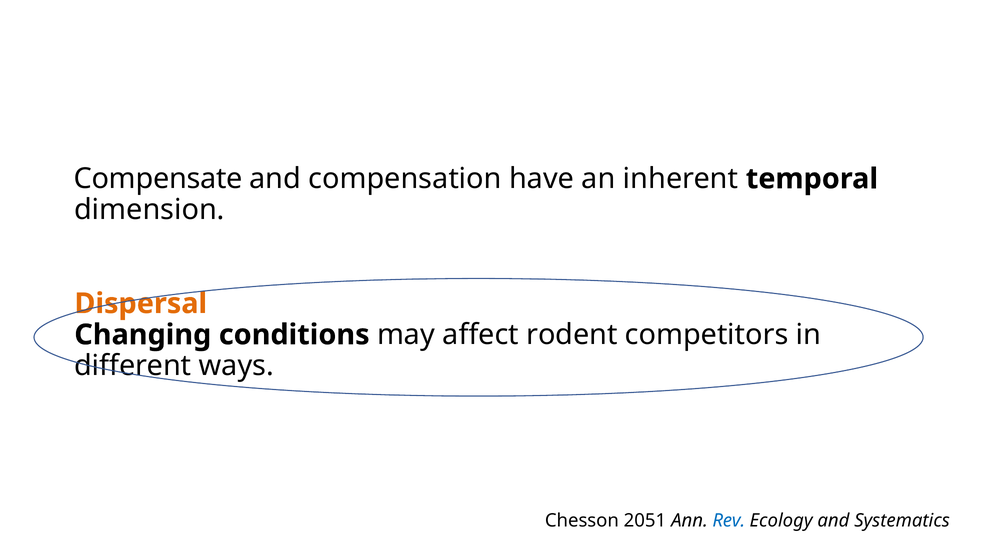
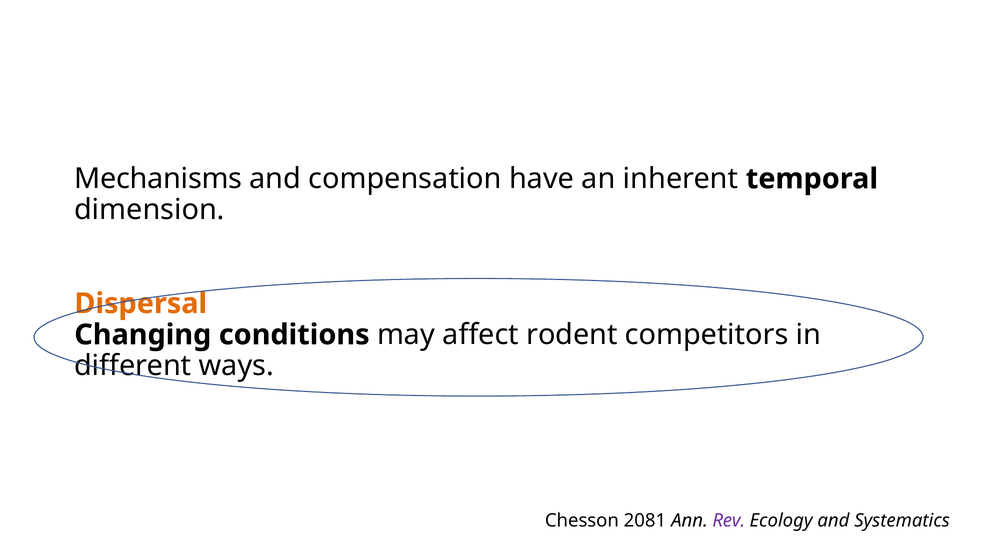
Compensate: Compensate -> Mechanisms
2051: 2051 -> 2081
Rev colour: blue -> purple
